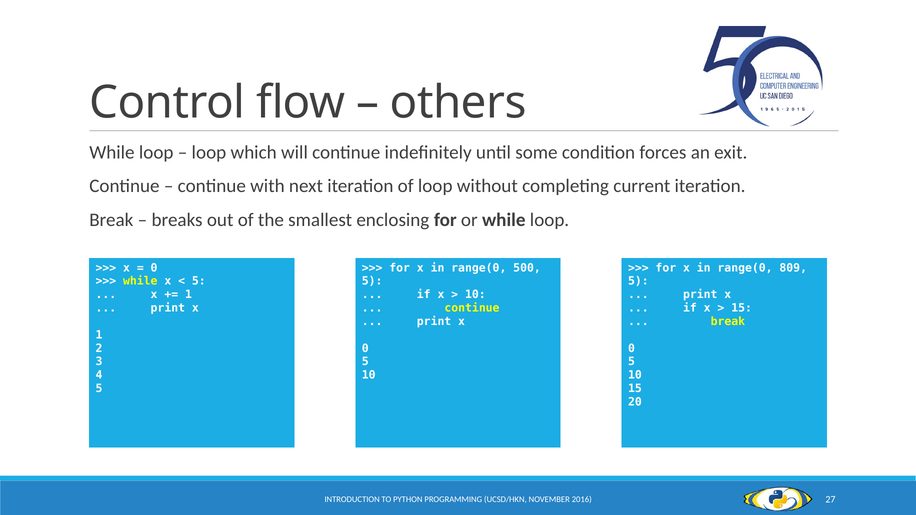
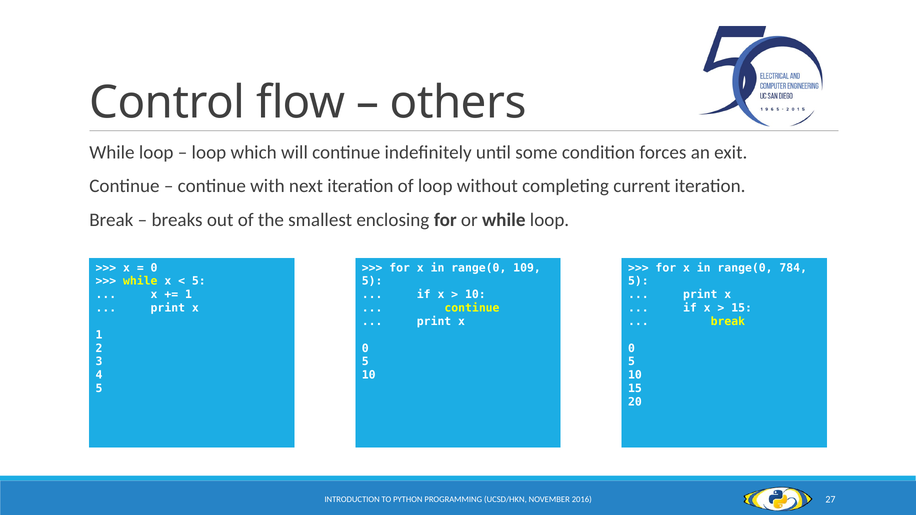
500: 500 -> 109
809: 809 -> 784
